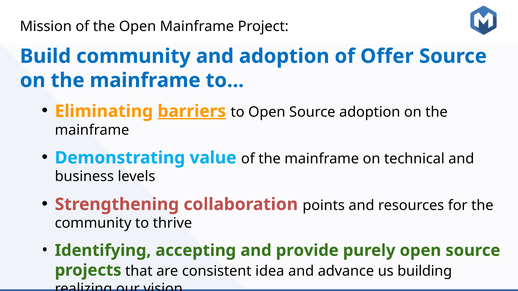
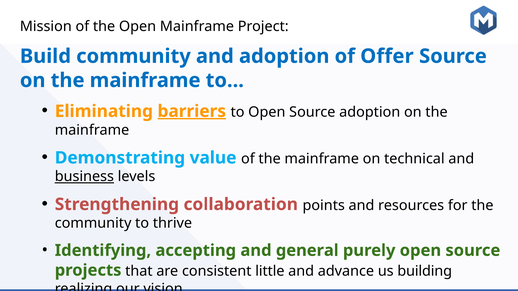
business underline: none -> present
provide: provide -> general
idea: idea -> little
